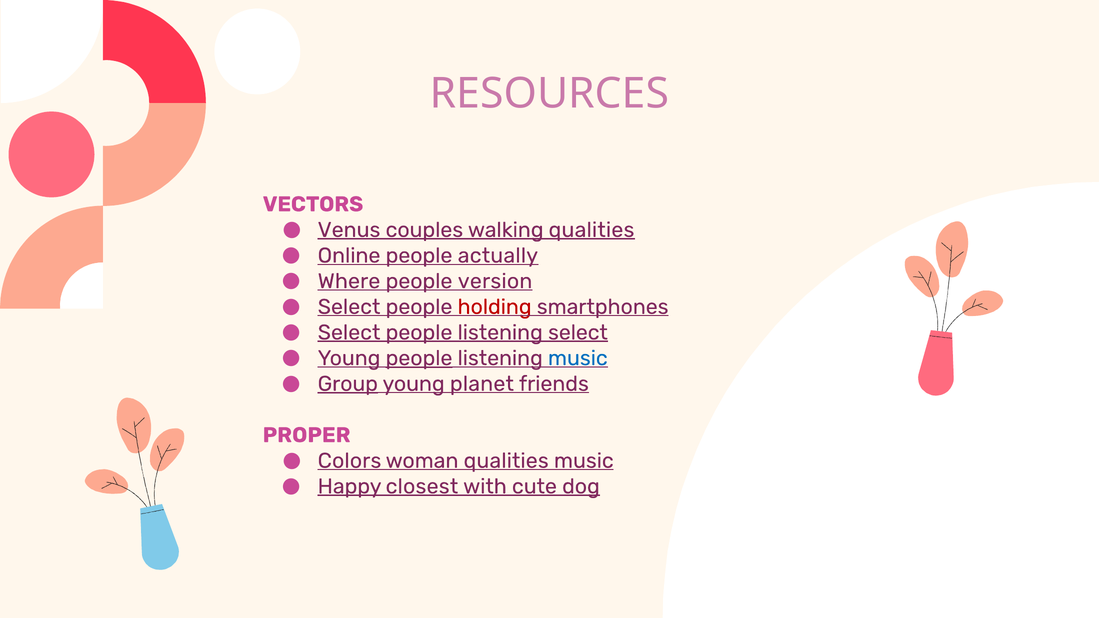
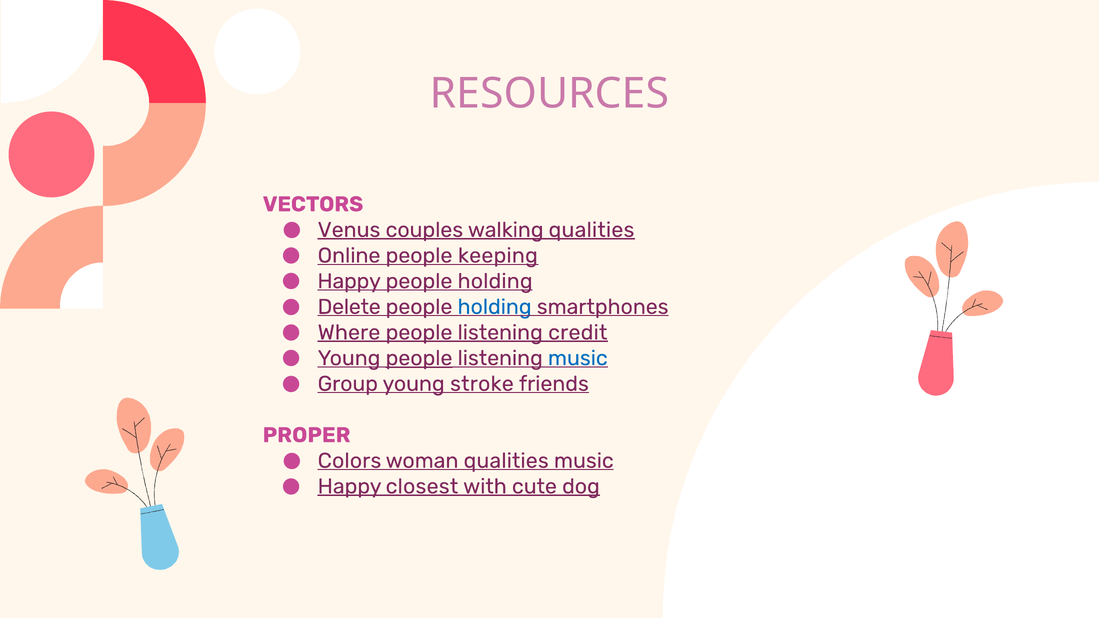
actually: actually -> keeping
Where at (349, 281): Where -> Happy
version at (495, 281): version -> holding
Select at (349, 307): Select -> Delete
holding at (495, 307) colour: red -> blue
Select at (349, 333): Select -> Where
listening select: select -> credit
Group underline: present -> none
planet: planet -> stroke
